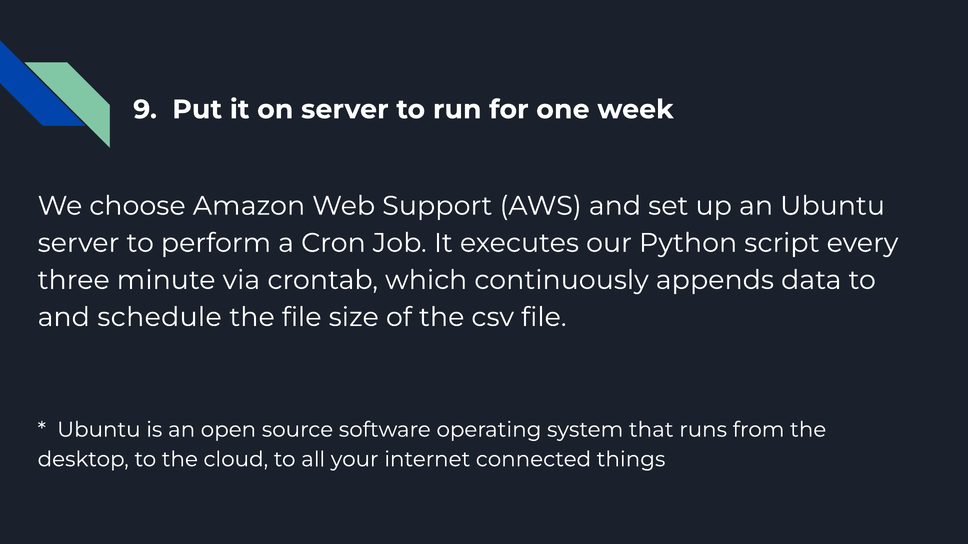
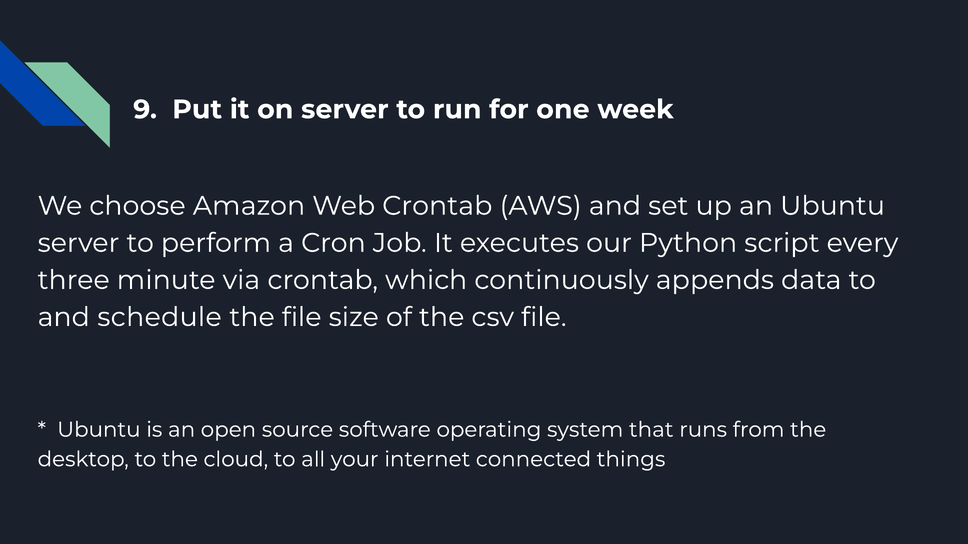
Web Support: Support -> Crontab
